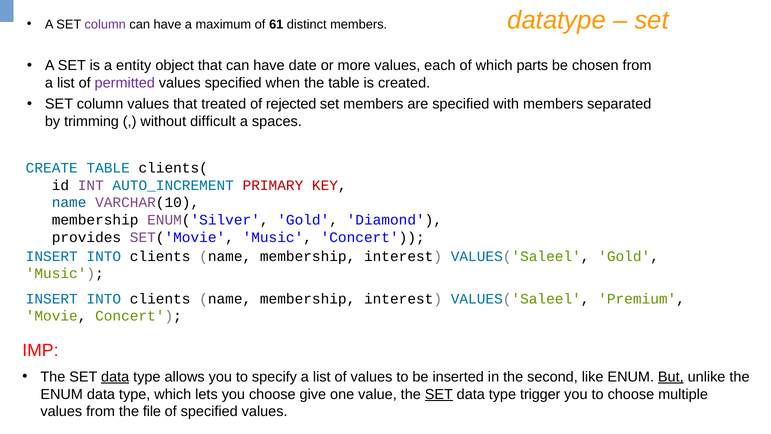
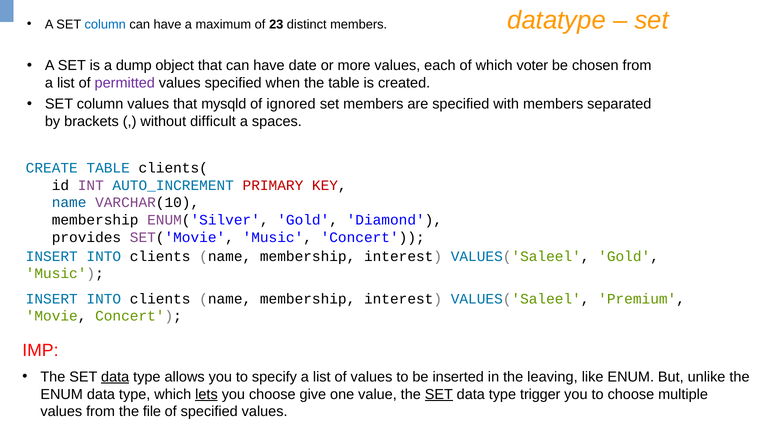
column at (105, 24) colour: purple -> blue
61: 61 -> 23
entity: entity -> dump
parts: parts -> voter
treated: treated -> mysqld
rejected: rejected -> ignored
trimming: trimming -> brackets
second: second -> leaving
But underline: present -> none
lets underline: none -> present
